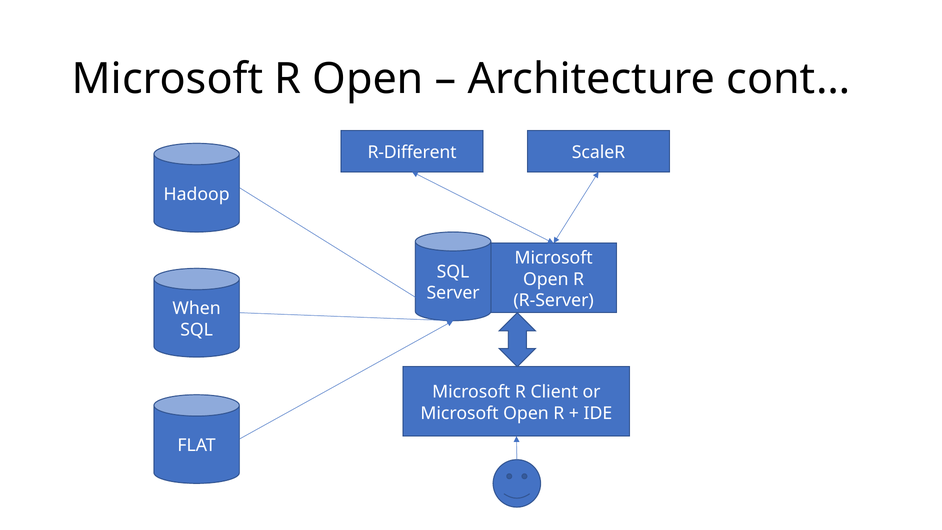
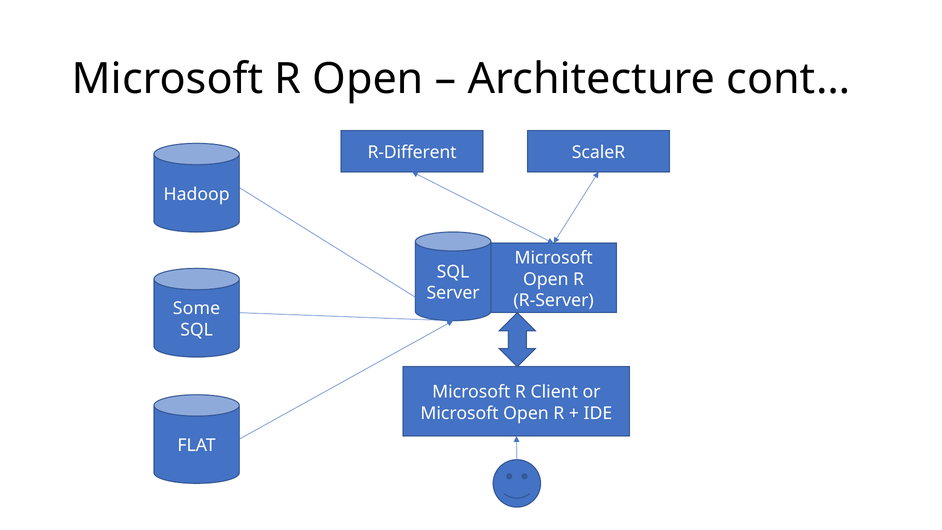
When: When -> Some
